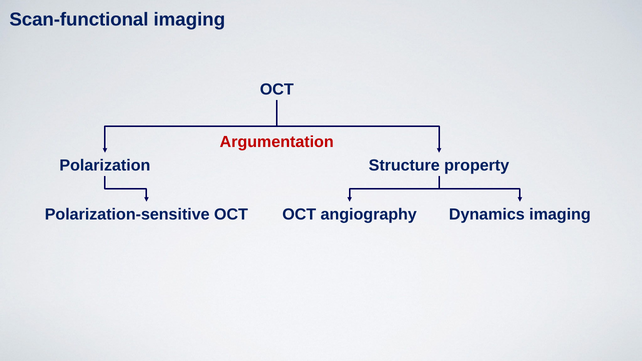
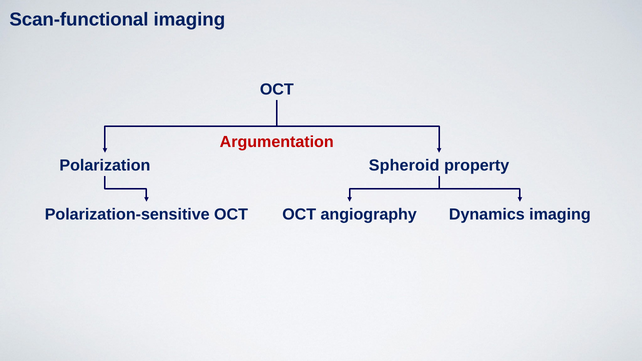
Structure: Structure -> Spheroid
